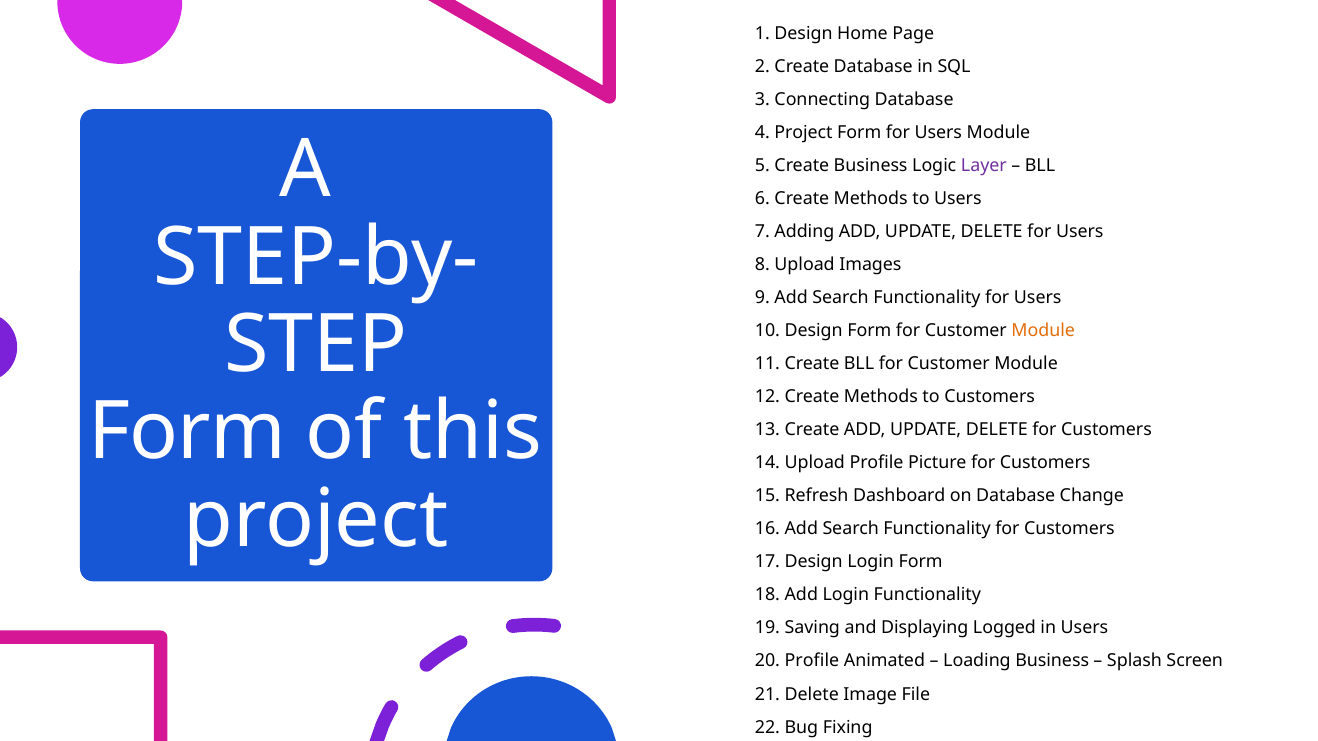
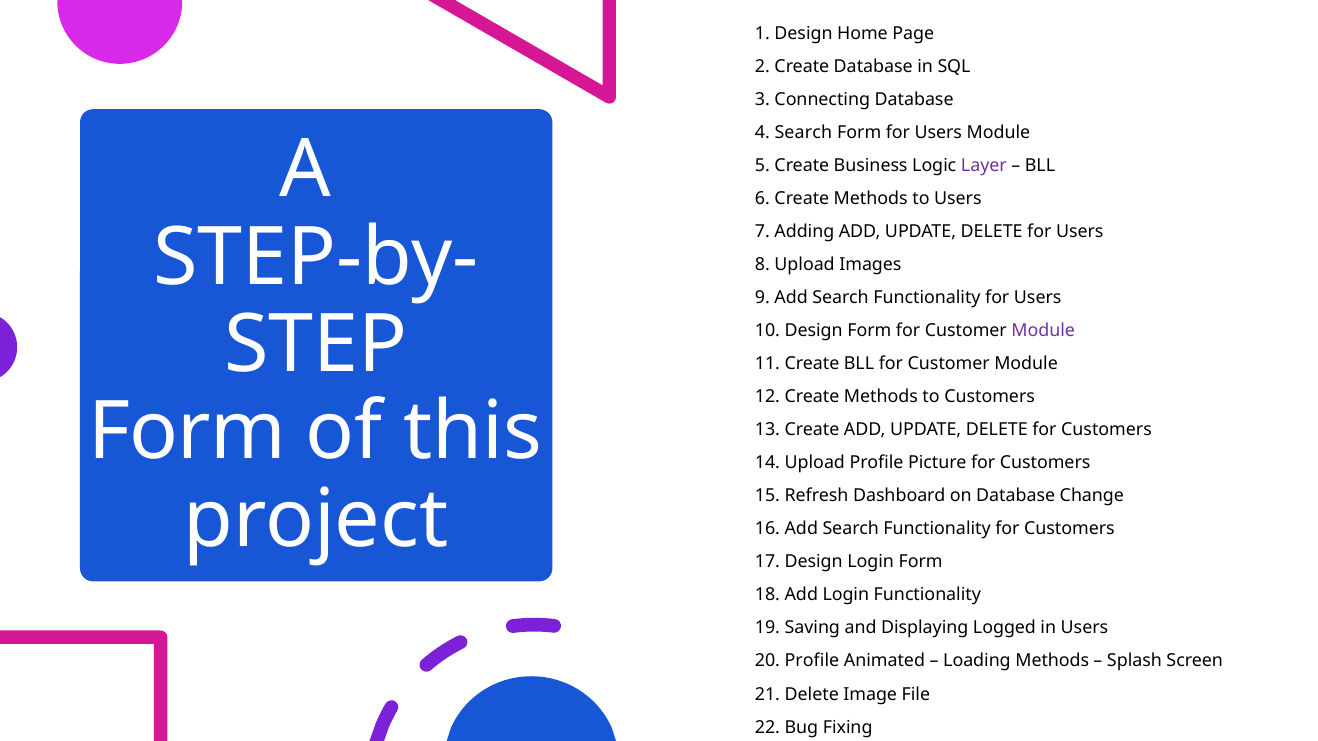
4 Project: Project -> Search
Module at (1043, 331) colour: orange -> purple
Loading Business: Business -> Methods
